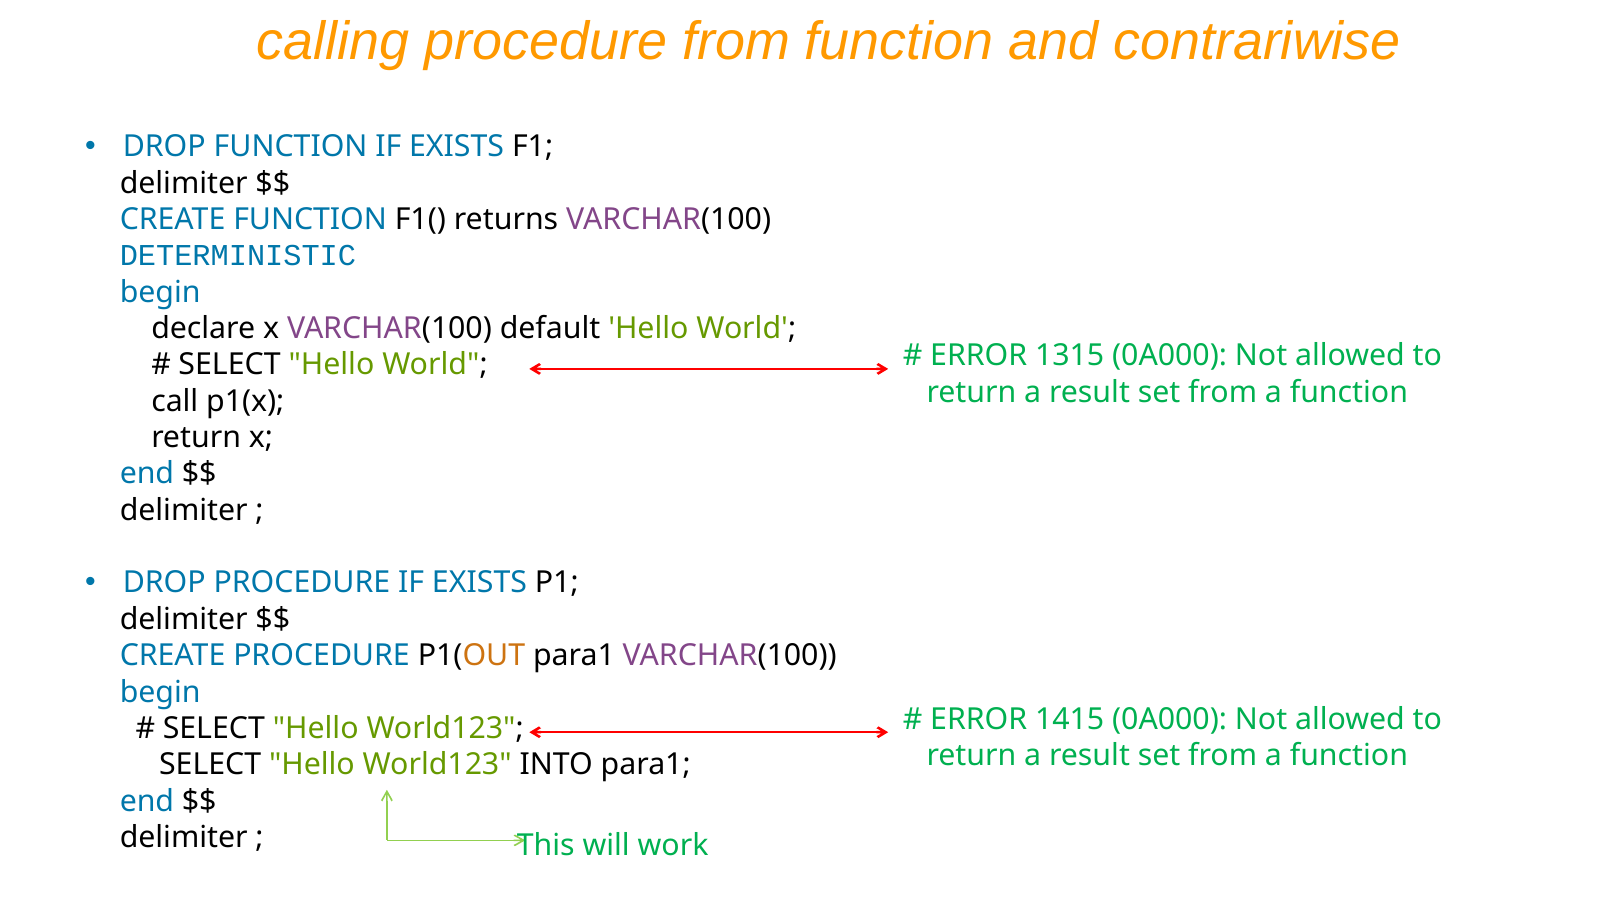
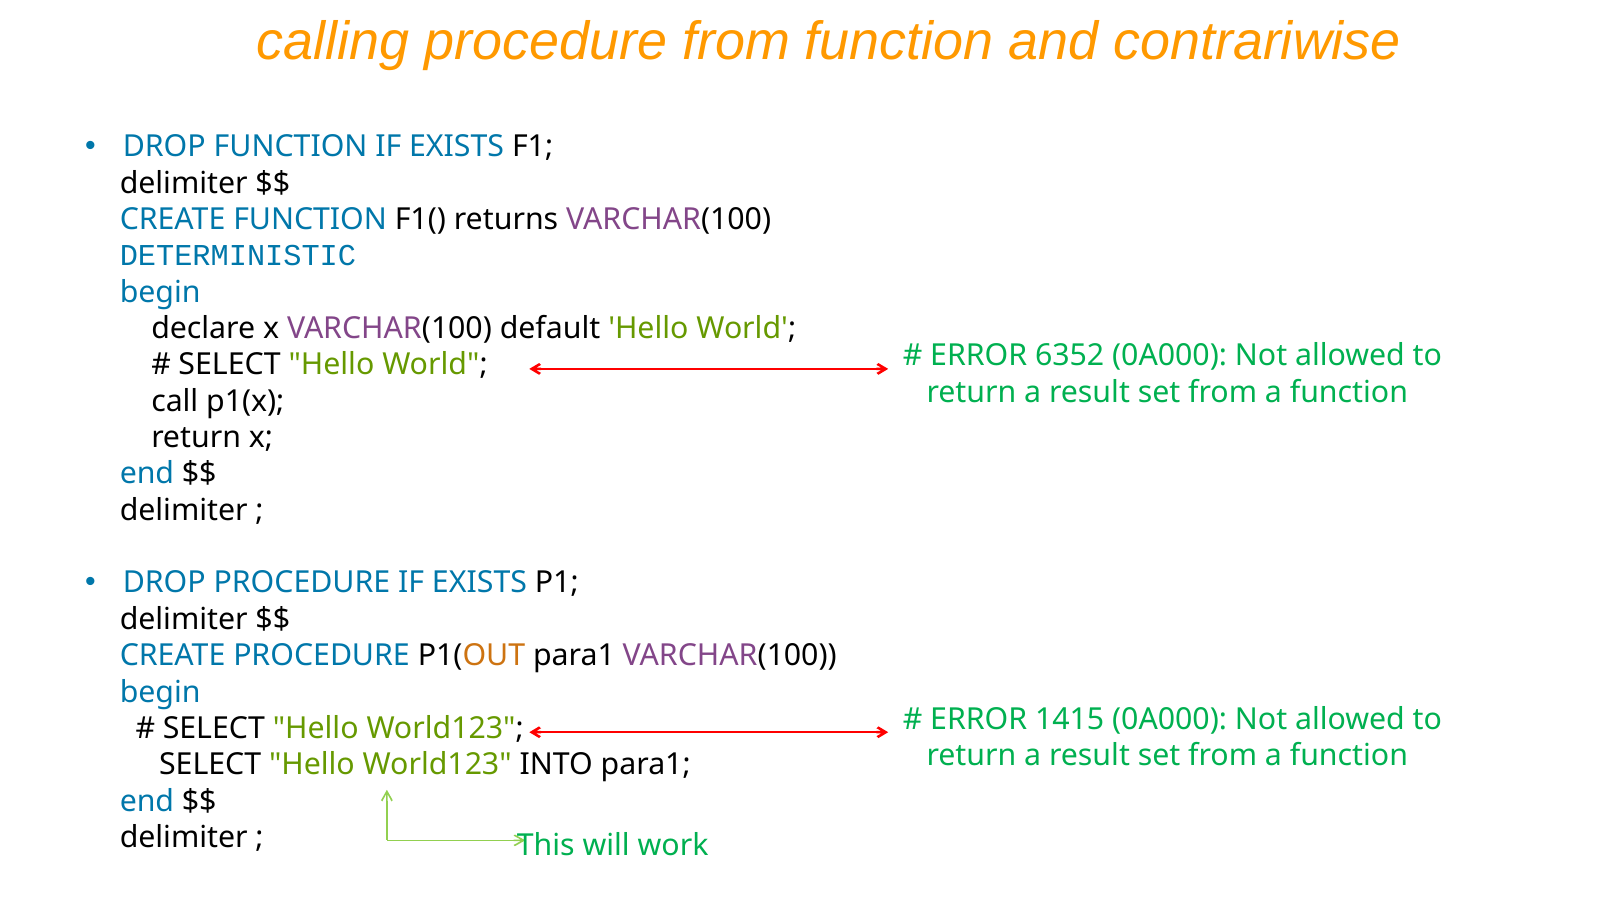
1315: 1315 -> 6352
